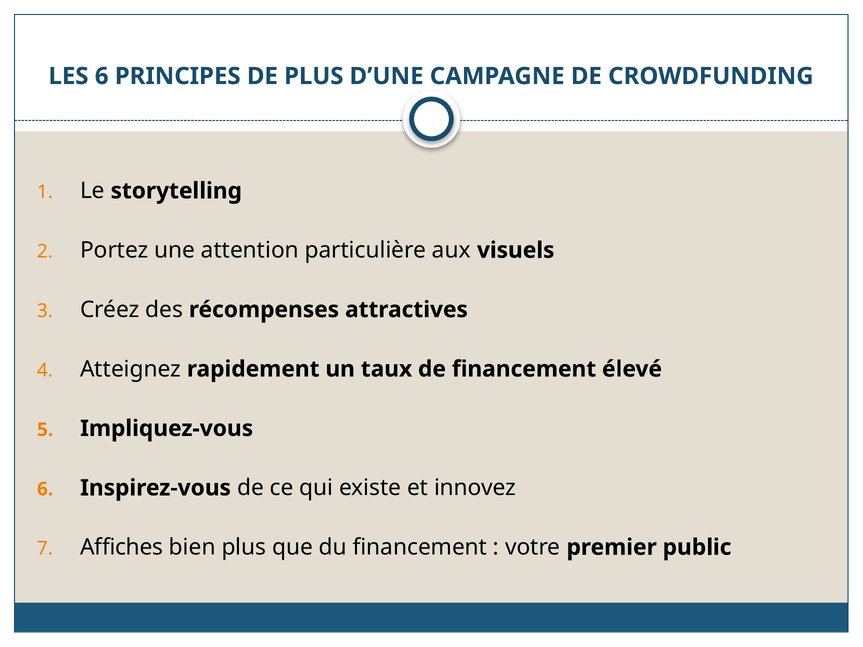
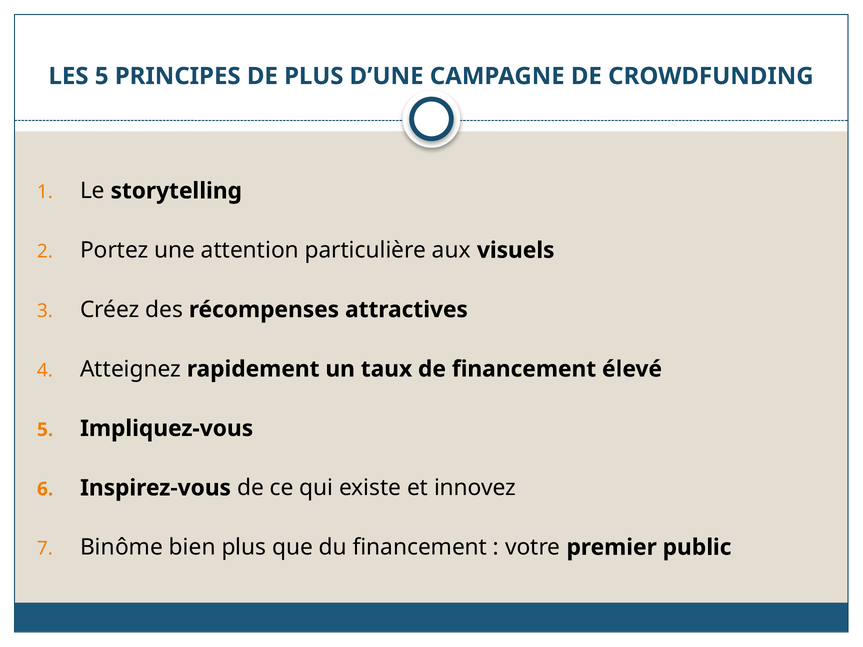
LES 6: 6 -> 5
Affiches: Affiches -> Binôme
